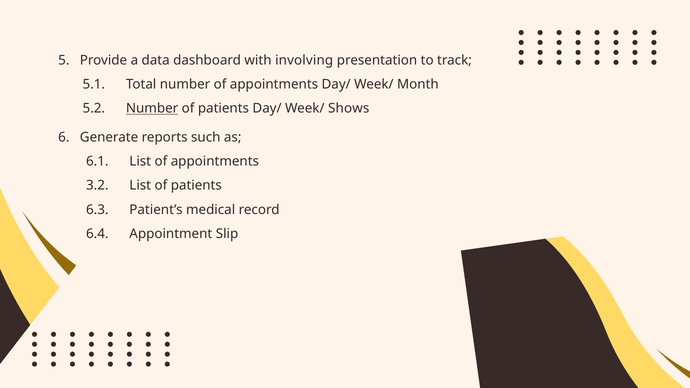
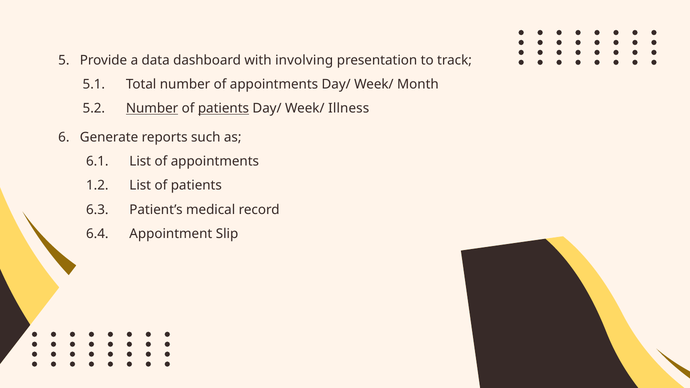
patients at (223, 109) underline: none -> present
Shows: Shows -> Illness
3.2: 3.2 -> 1.2
